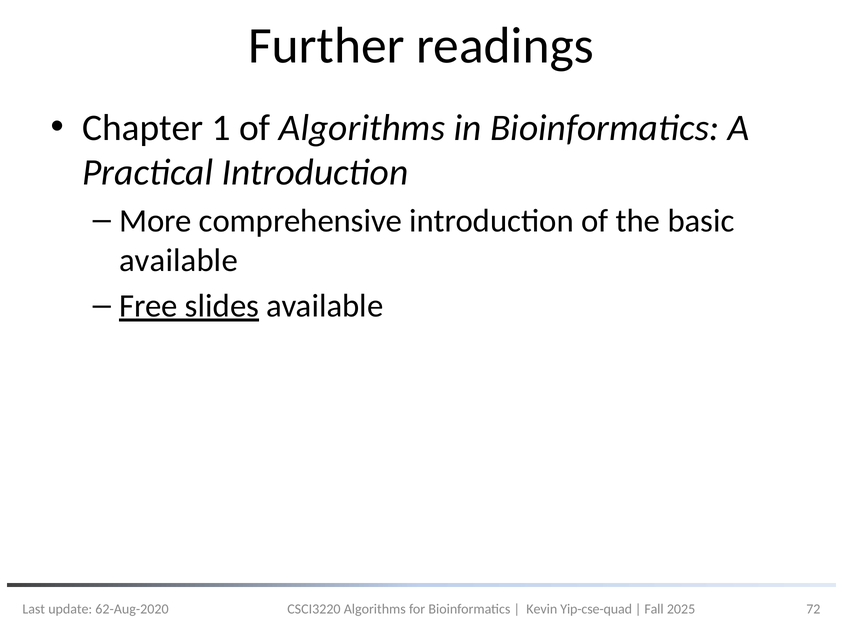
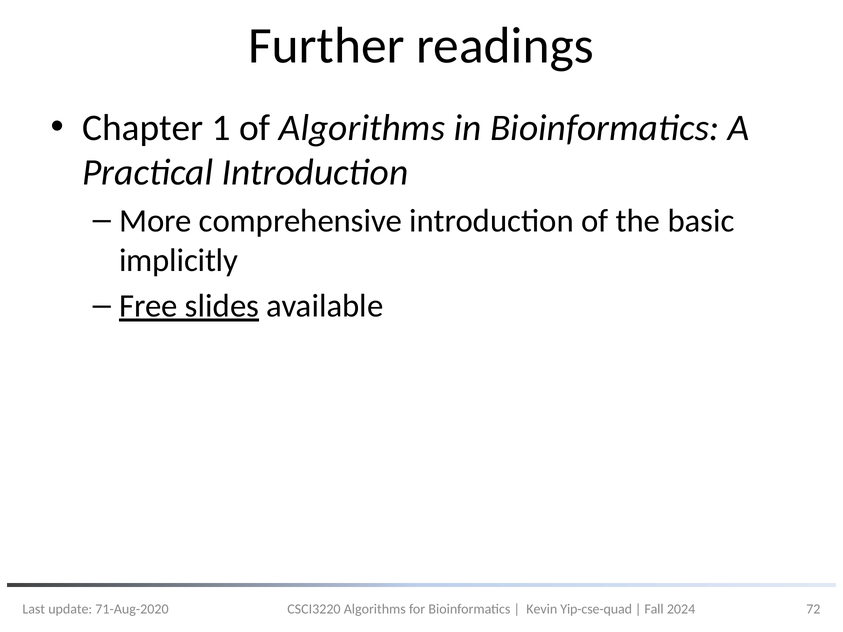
available at (178, 260): available -> implicitly
2025: 2025 -> 2024
62-Aug-2020: 62-Aug-2020 -> 71-Aug-2020
